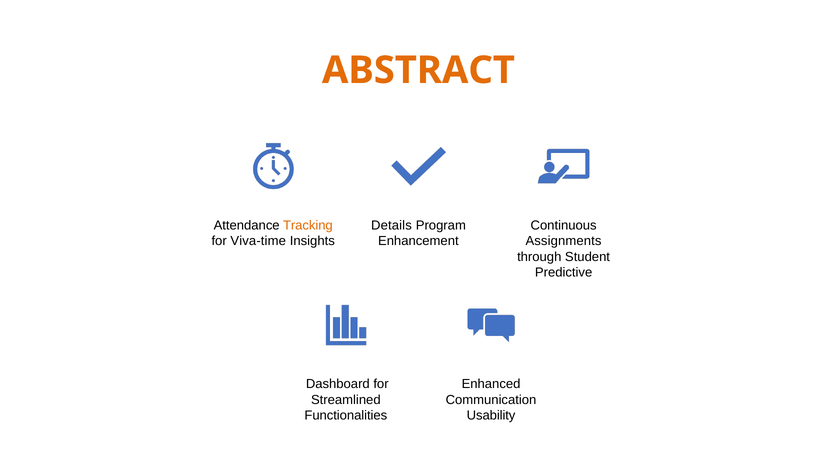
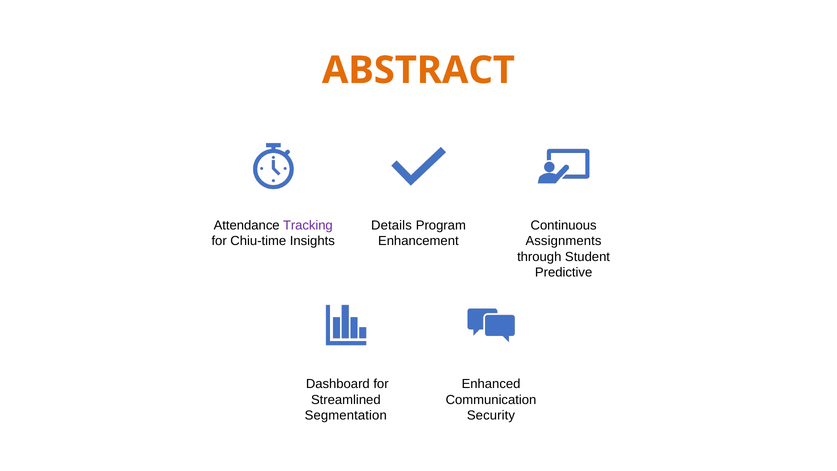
Tracking colour: orange -> purple
Viva-time: Viva-time -> Chiu-time
Functionalities: Functionalities -> Segmentation
Usability: Usability -> Security
